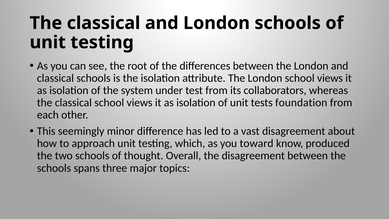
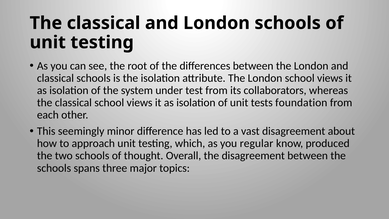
toward: toward -> regular
